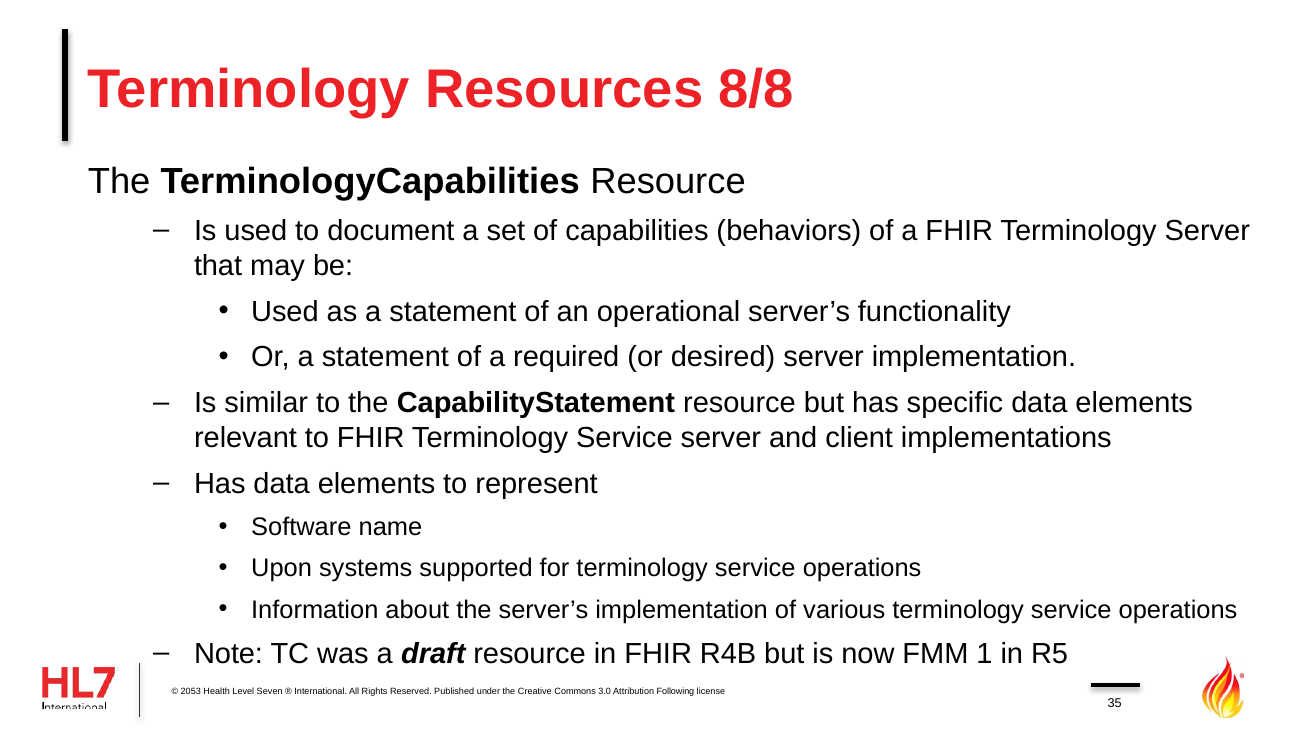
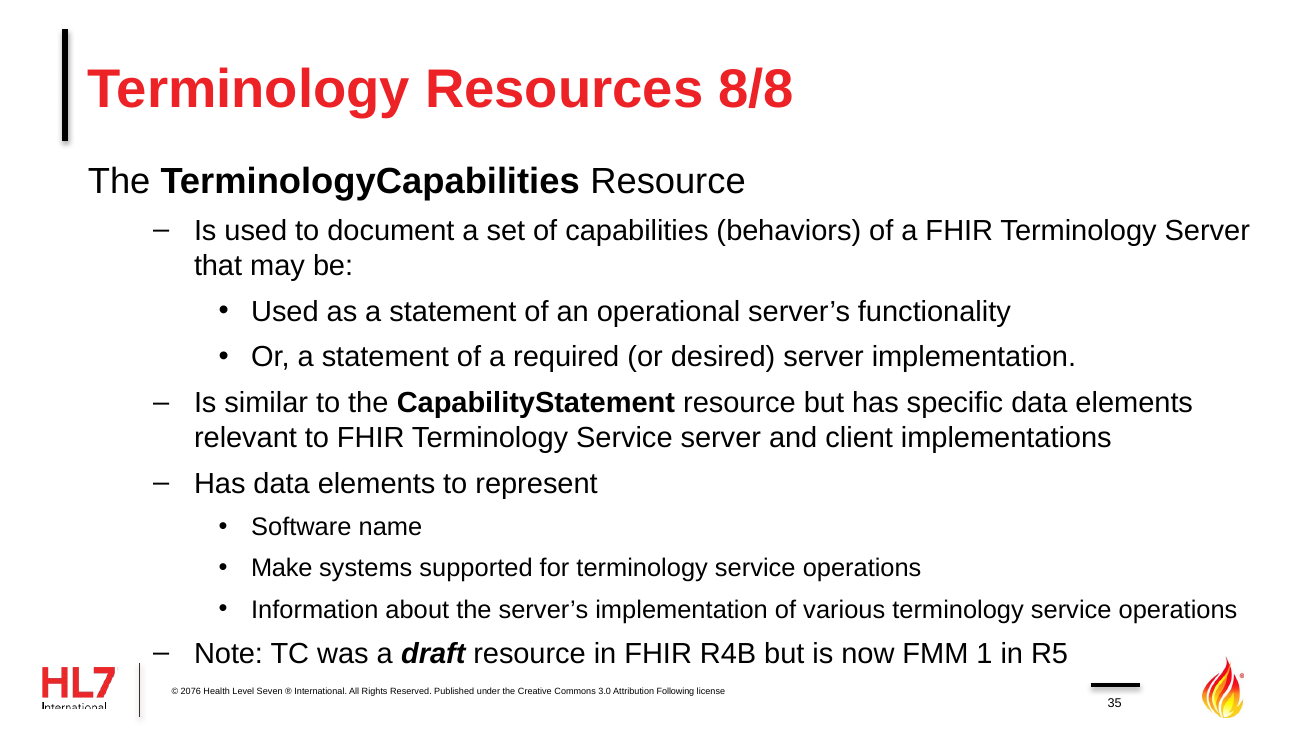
Upon: Upon -> Make
2053: 2053 -> 2076
